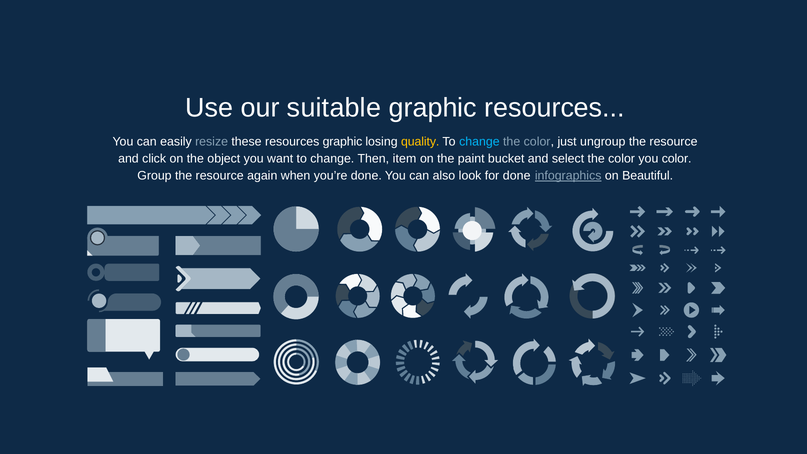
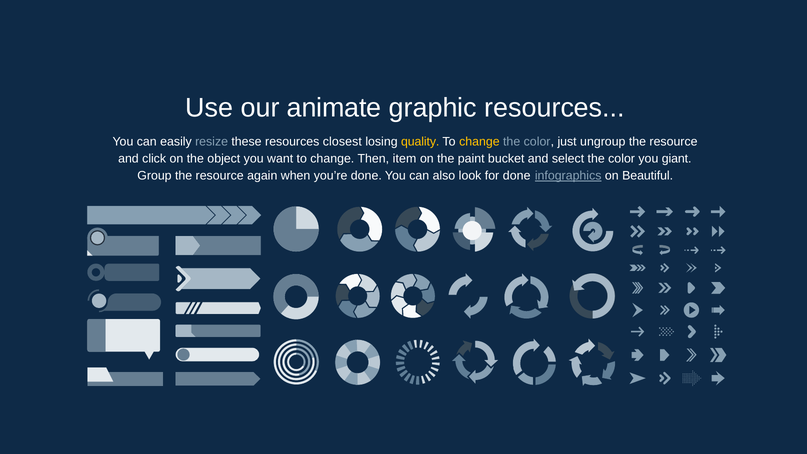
suitable: suitable -> animate
resources graphic: graphic -> closest
change at (479, 142) colour: light blue -> yellow
you color: color -> giant
